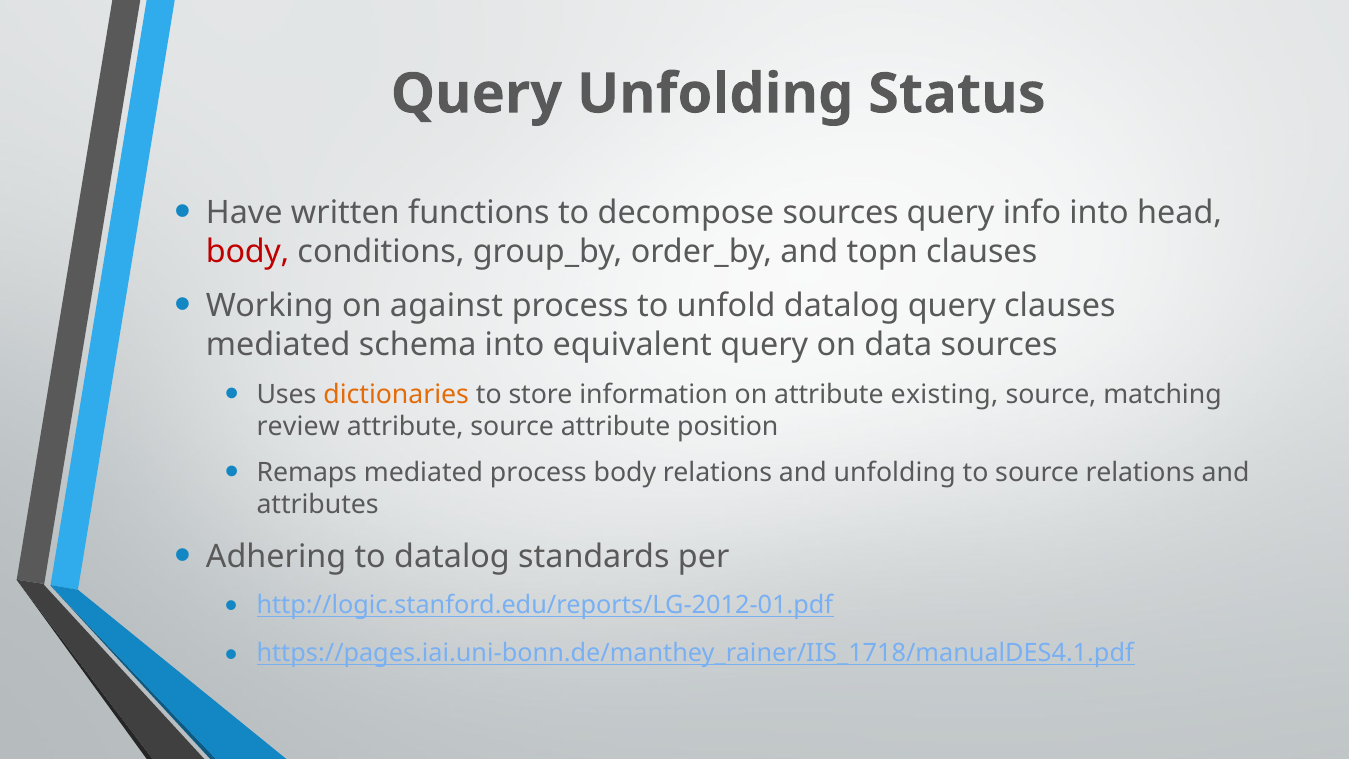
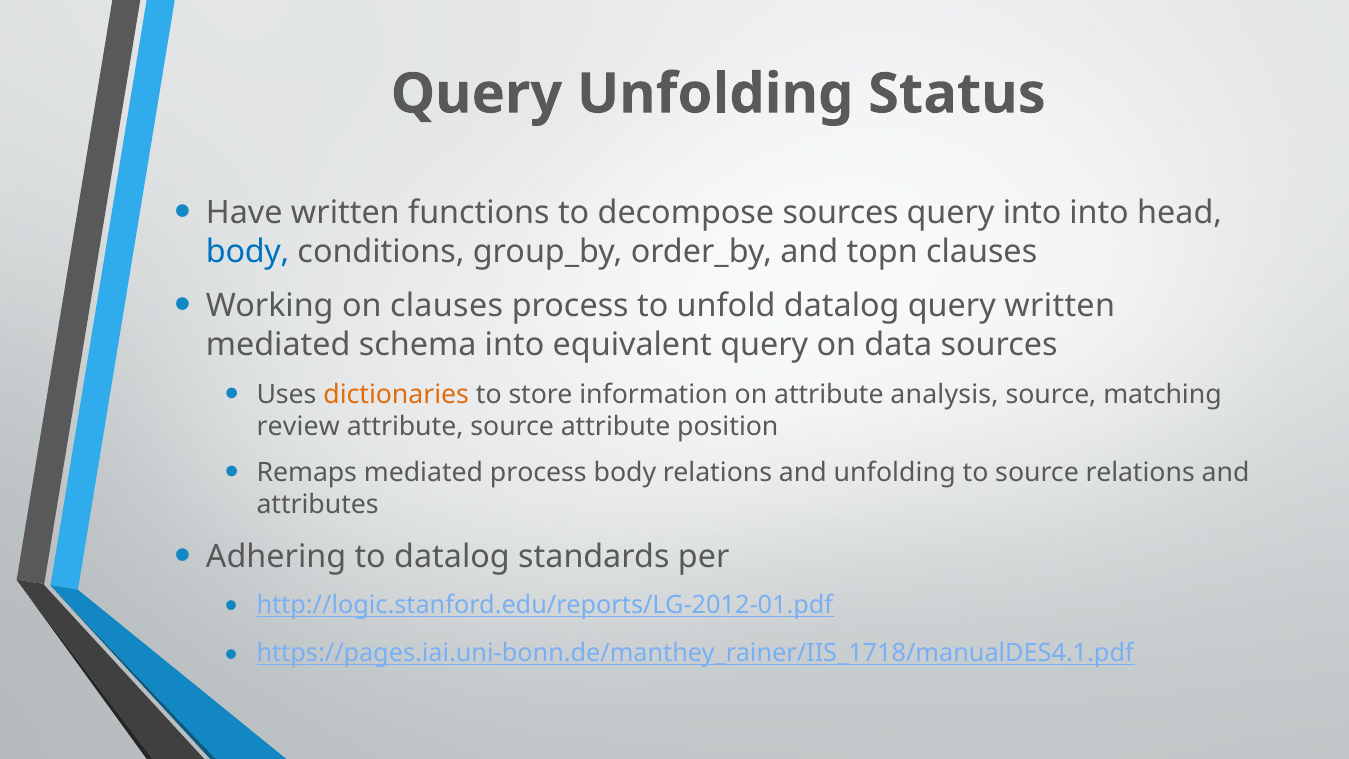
query info: info -> into
body at (248, 251) colour: red -> blue
on against: against -> clauses
query clauses: clauses -> written
existing: existing -> analysis
